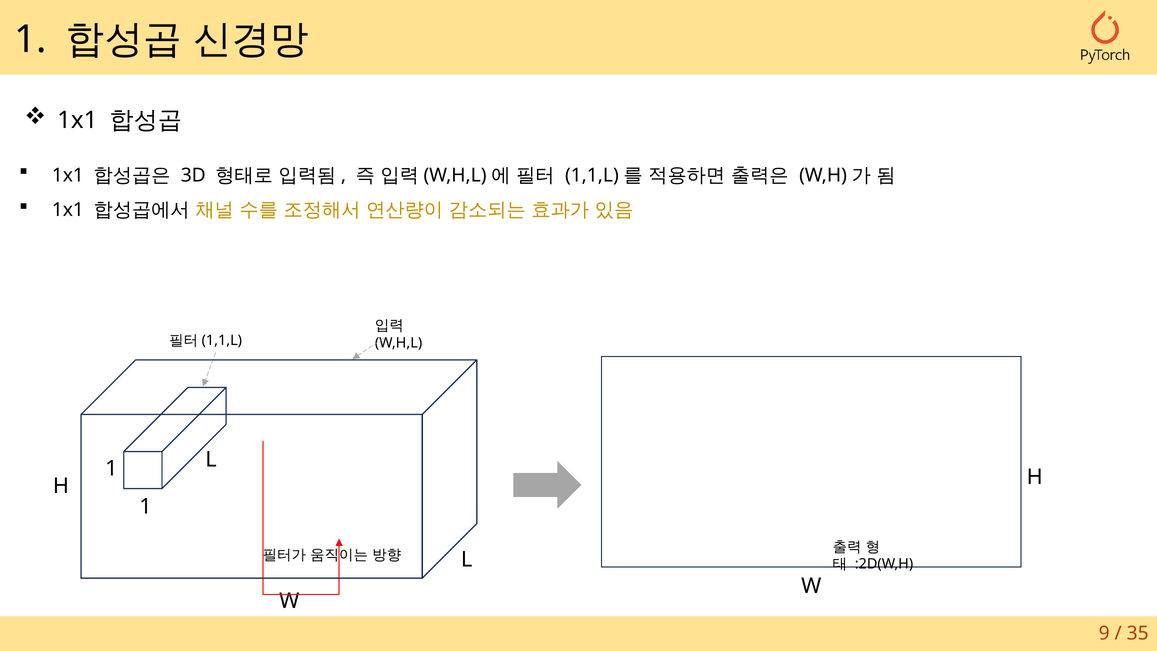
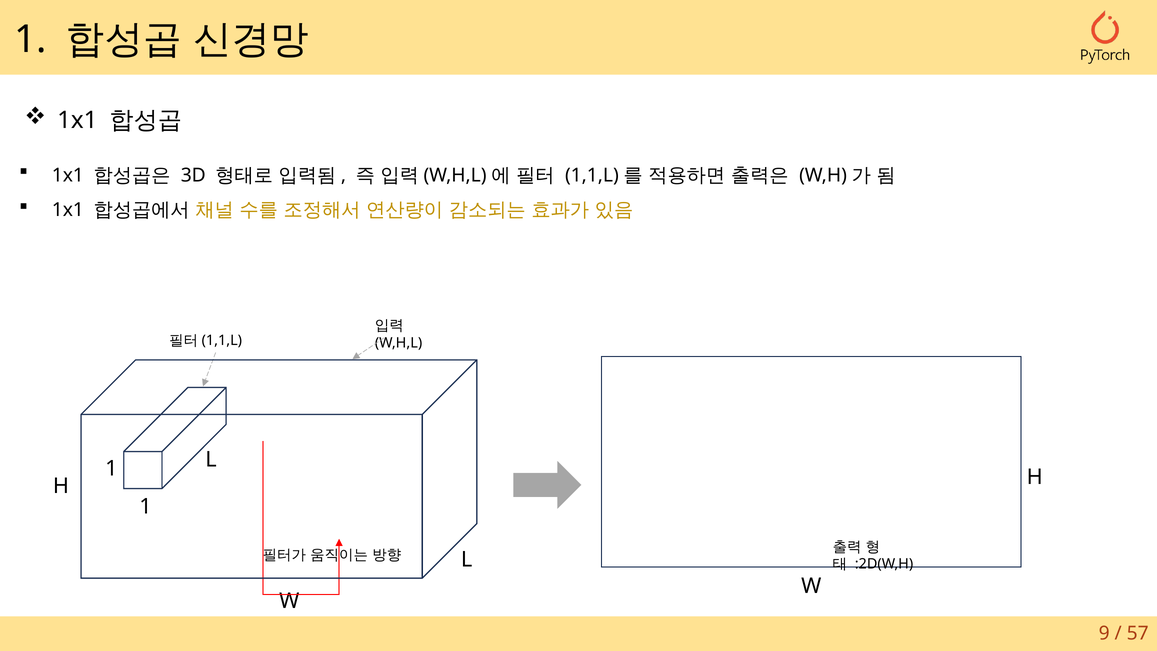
35: 35 -> 57
